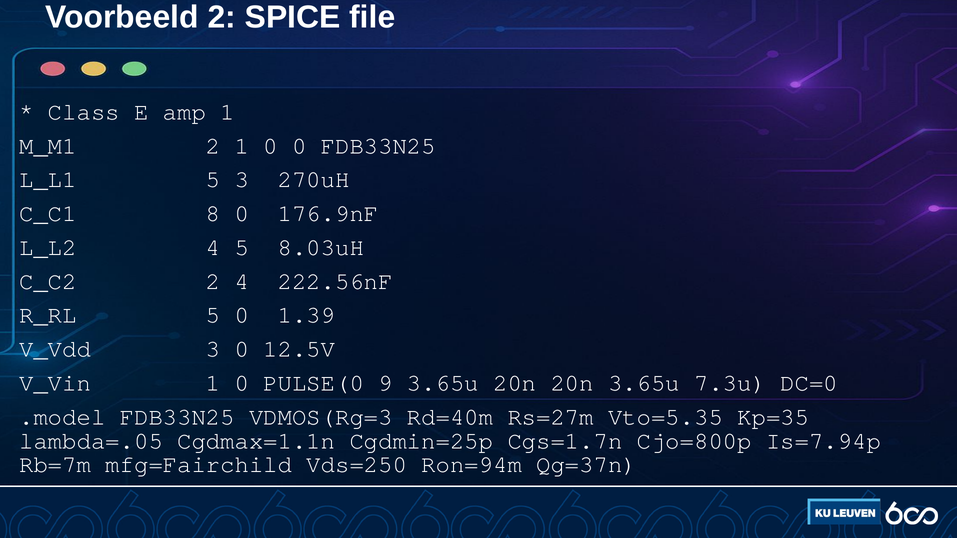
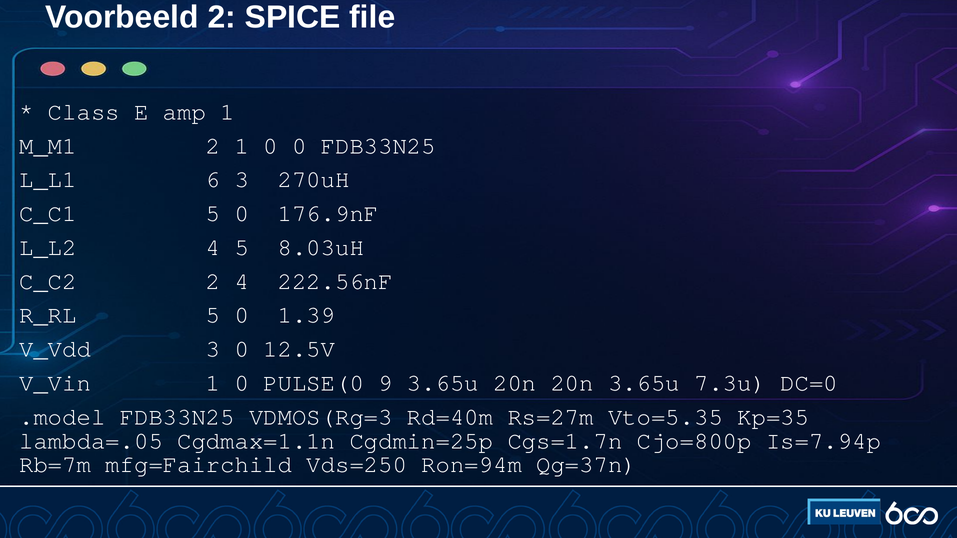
L_L1 5: 5 -> 6
C_C1 8: 8 -> 5
